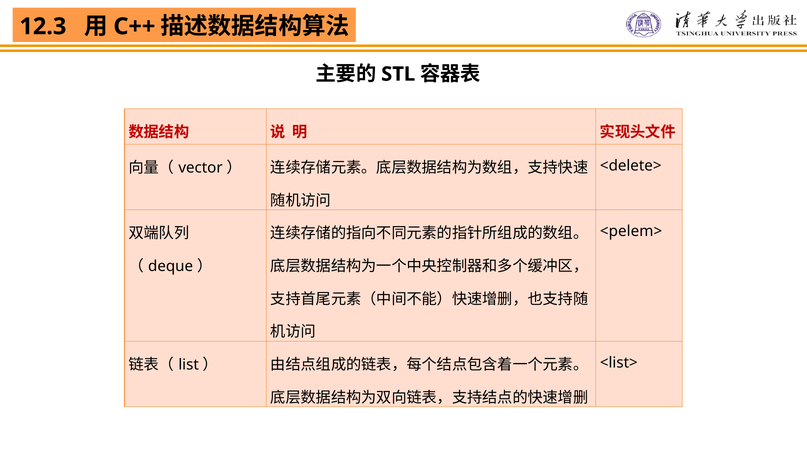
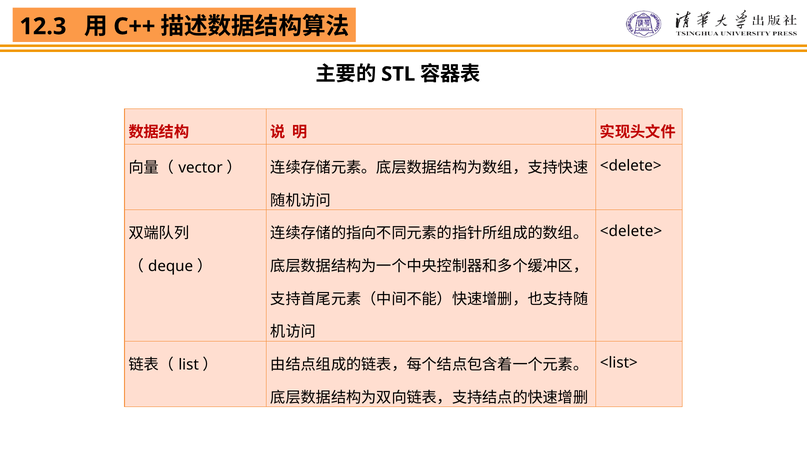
<pelem> at (631, 231): <pelem> -> <delete>
